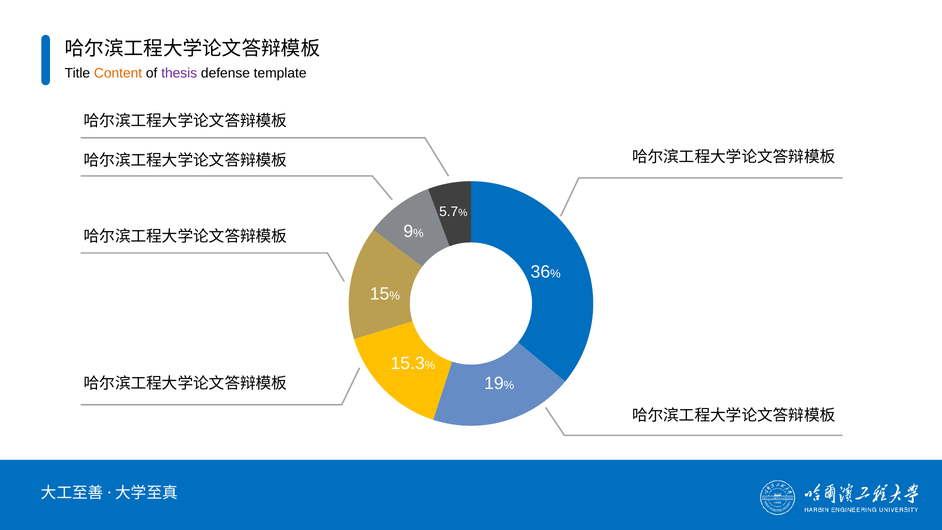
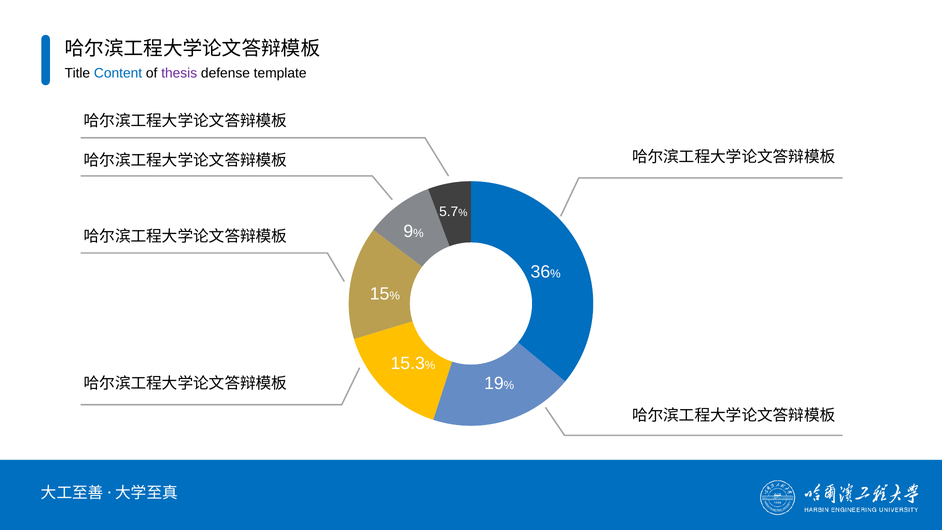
Content colour: orange -> blue
